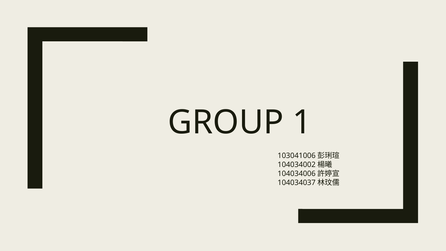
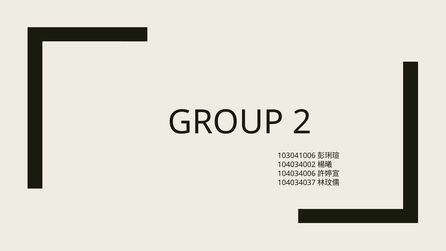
1: 1 -> 2
